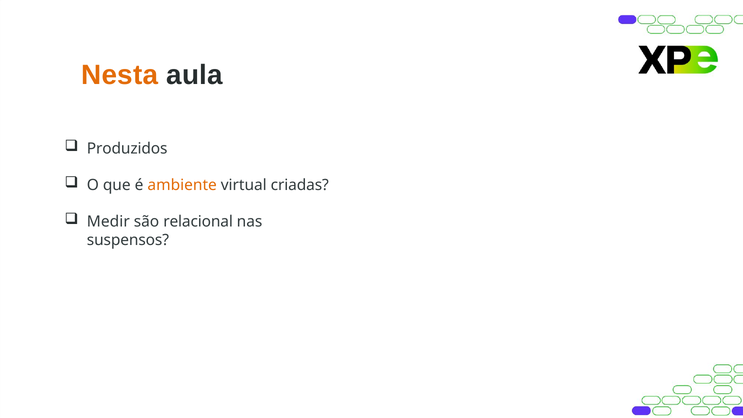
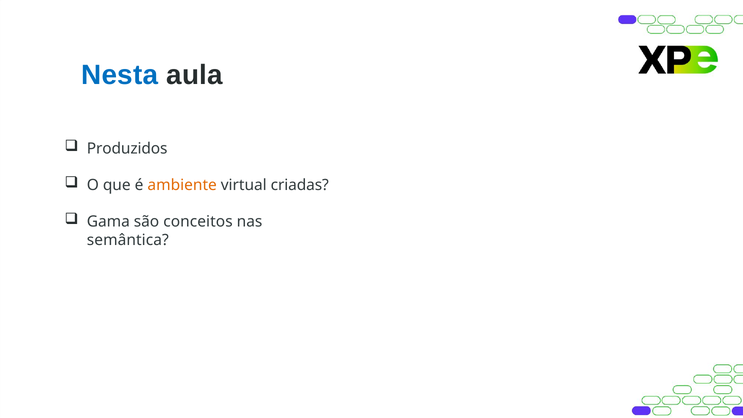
Nesta colour: orange -> blue
Medir: Medir -> Gama
relacional: relacional -> conceitos
suspensos: suspensos -> semântica
